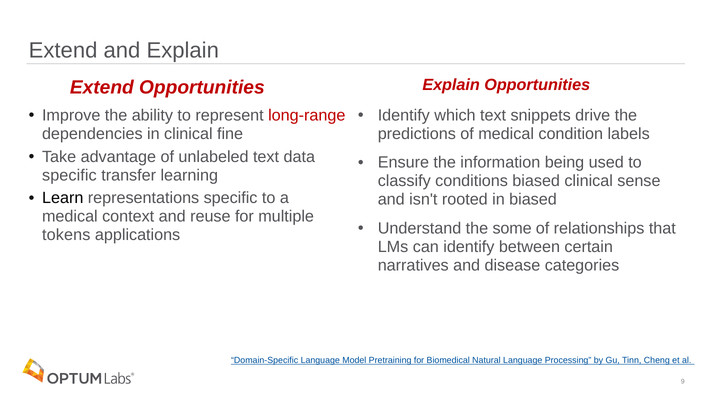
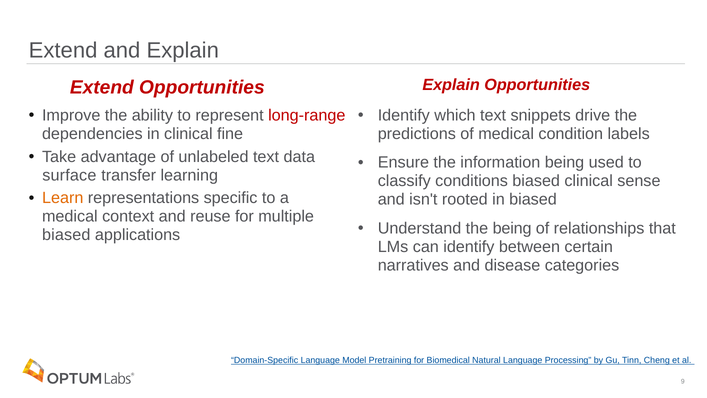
specific at (69, 175): specific -> surface
Learn colour: black -> orange
the some: some -> being
tokens at (66, 235): tokens -> biased
